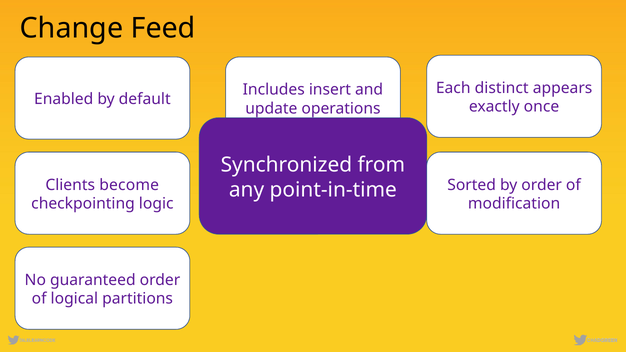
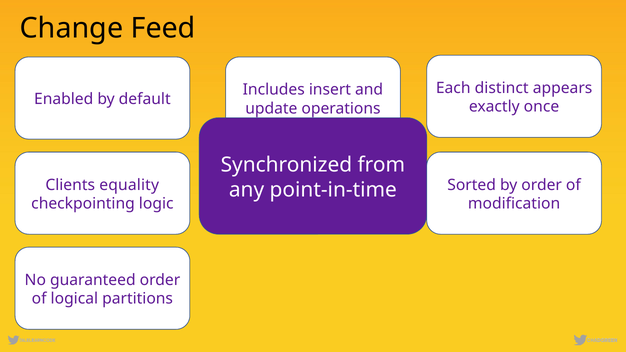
become: become -> equality
